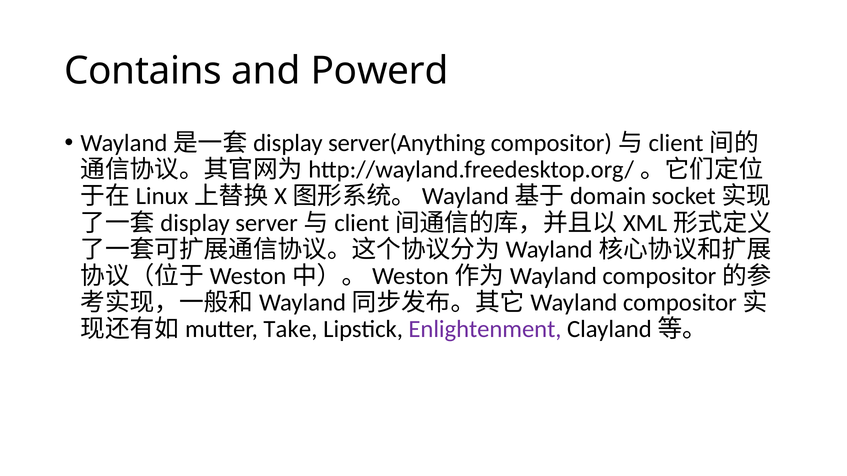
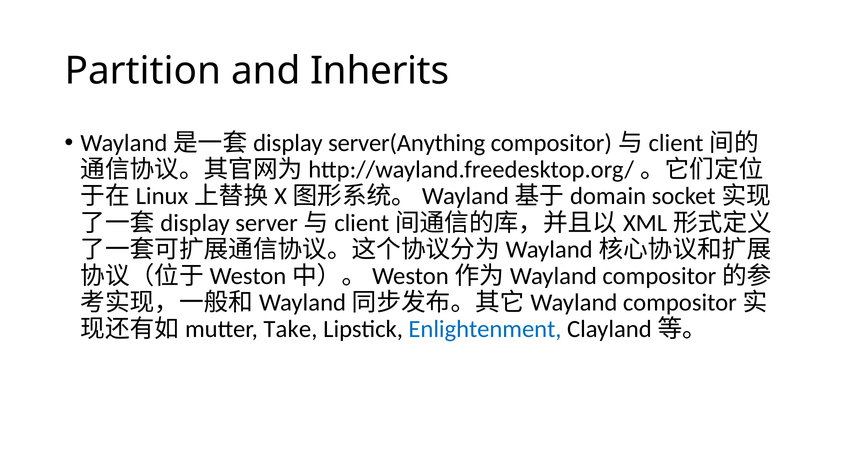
Contains: Contains -> Partition
Powerd: Powerd -> Inherits
Enlightenment colour: purple -> blue
